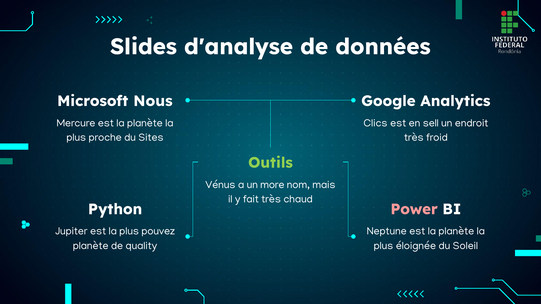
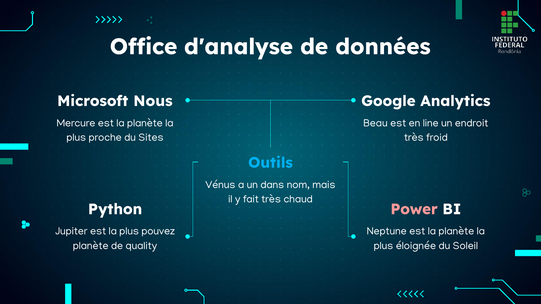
Slides: Slides -> Office
Clics: Clics -> Beau
sell: sell -> line
Outils colour: light green -> light blue
more: more -> dans
